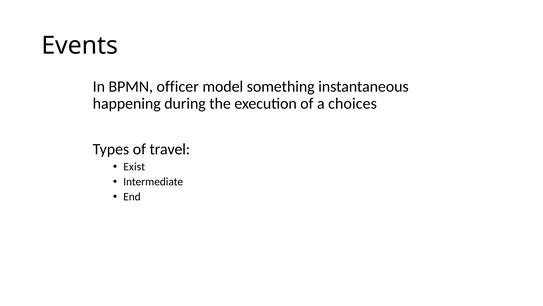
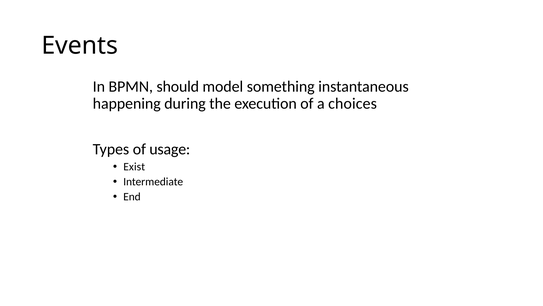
officer: officer -> should
travel: travel -> usage
